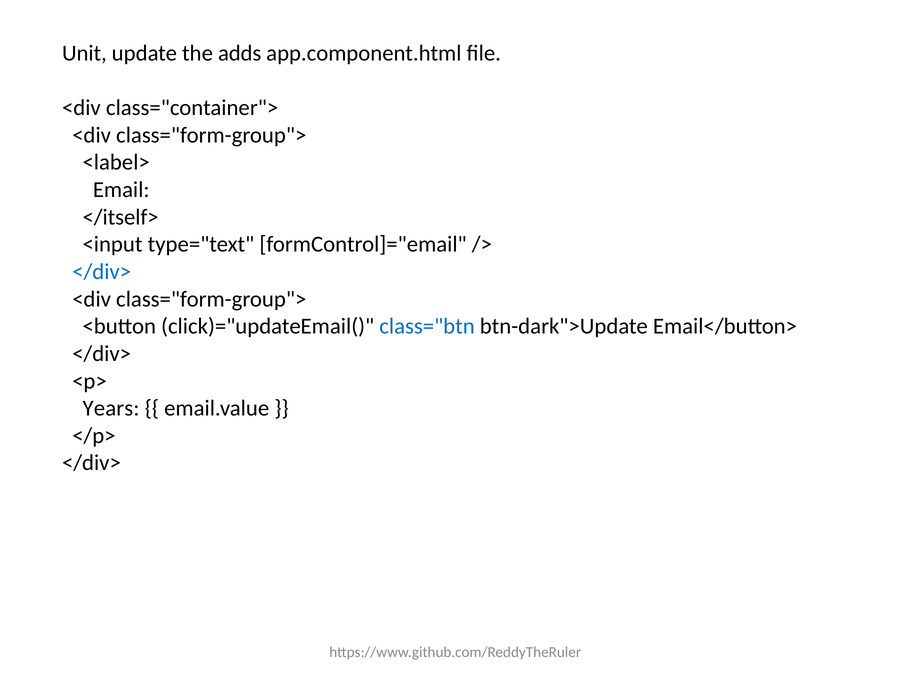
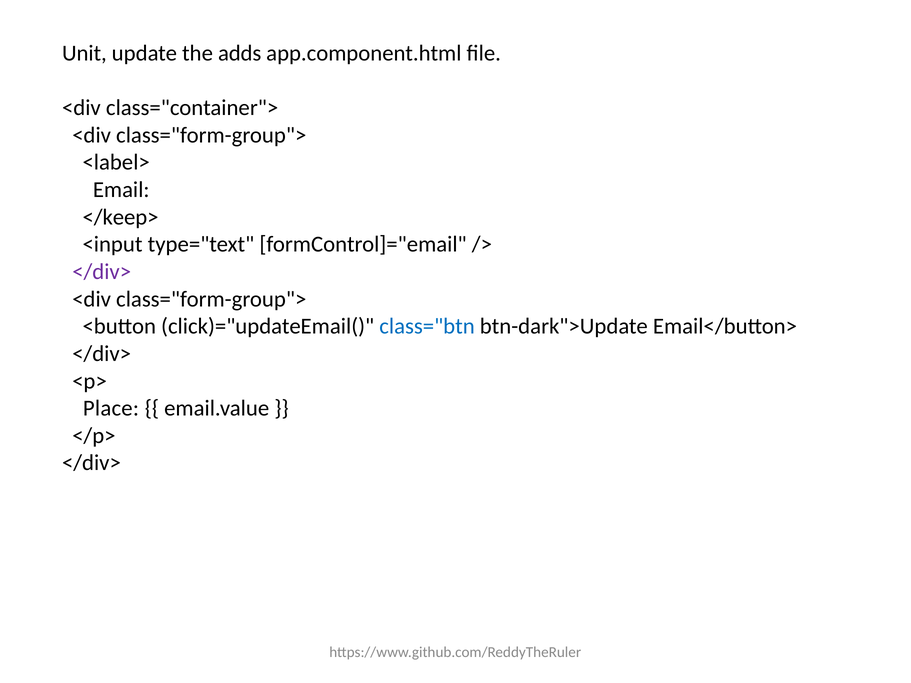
</itself>: </itself> -> </keep>
</div> at (102, 272) colour: blue -> purple
Years: Years -> Place
